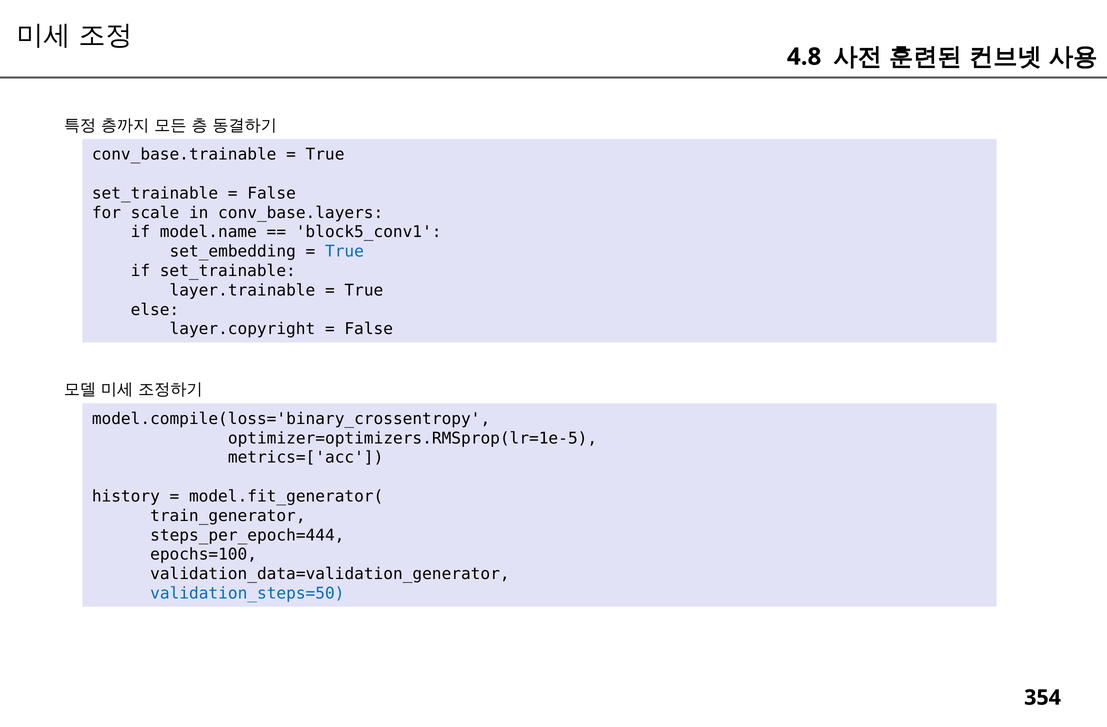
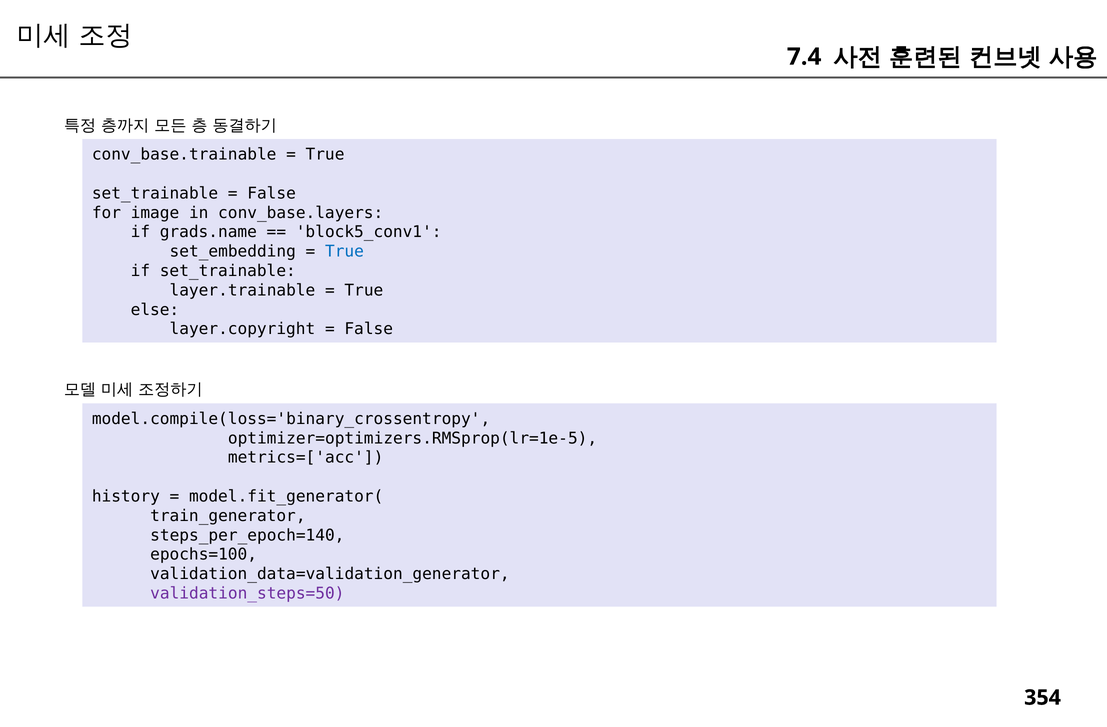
4.8: 4.8 -> 7.4
scale: scale -> image
model.name: model.name -> grads.name
steps_per_epoch=444: steps_per_epoch=444 -> steps_per_epoch=140
validation_steps=50 colour: blue -> purple
